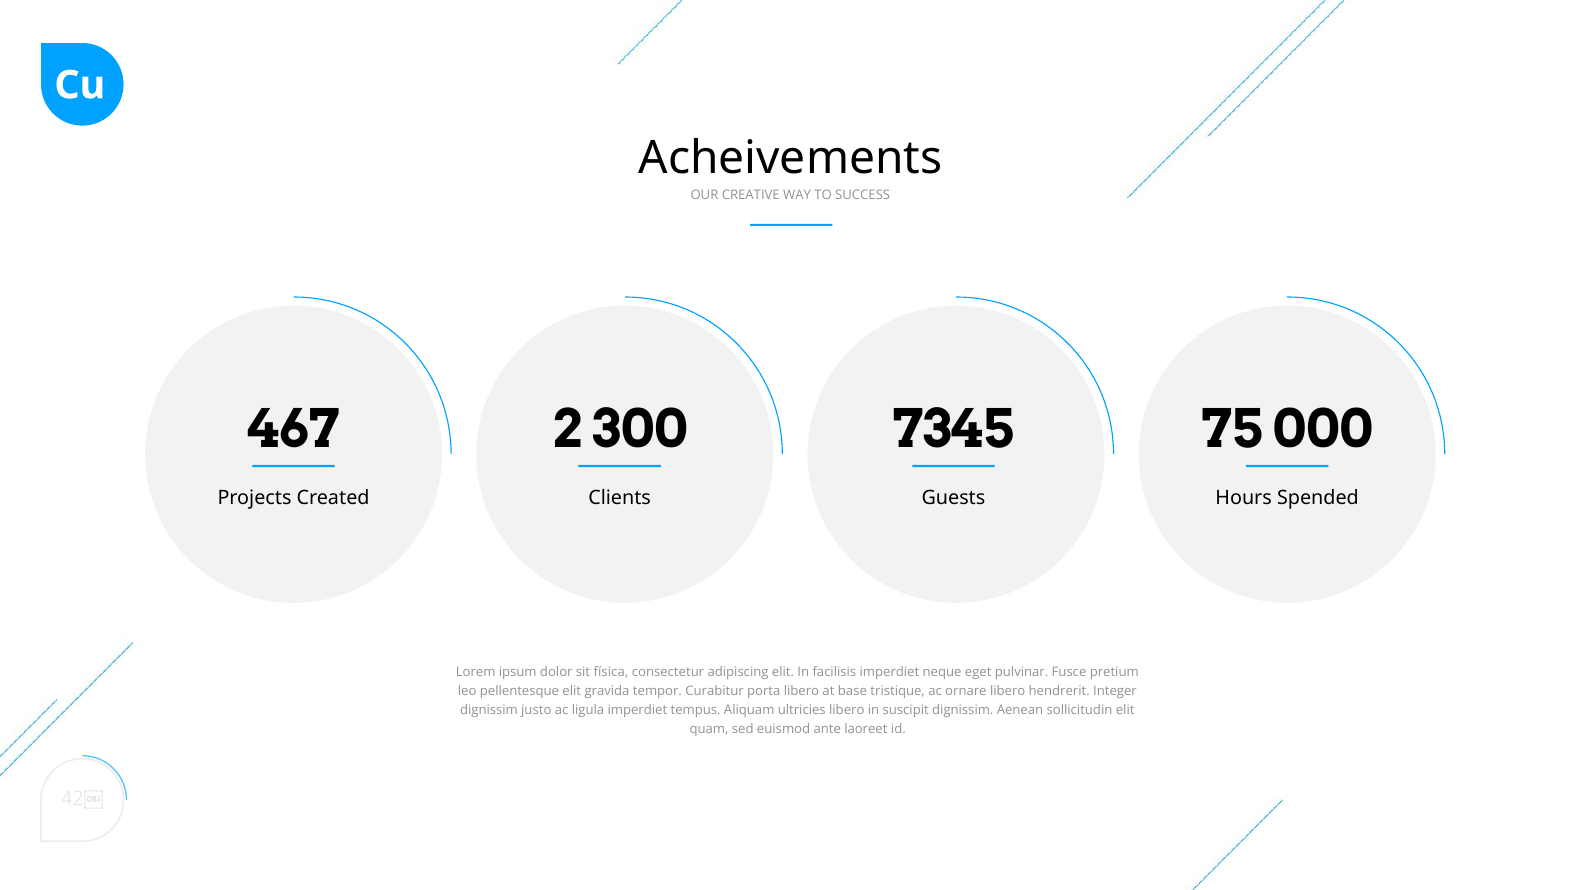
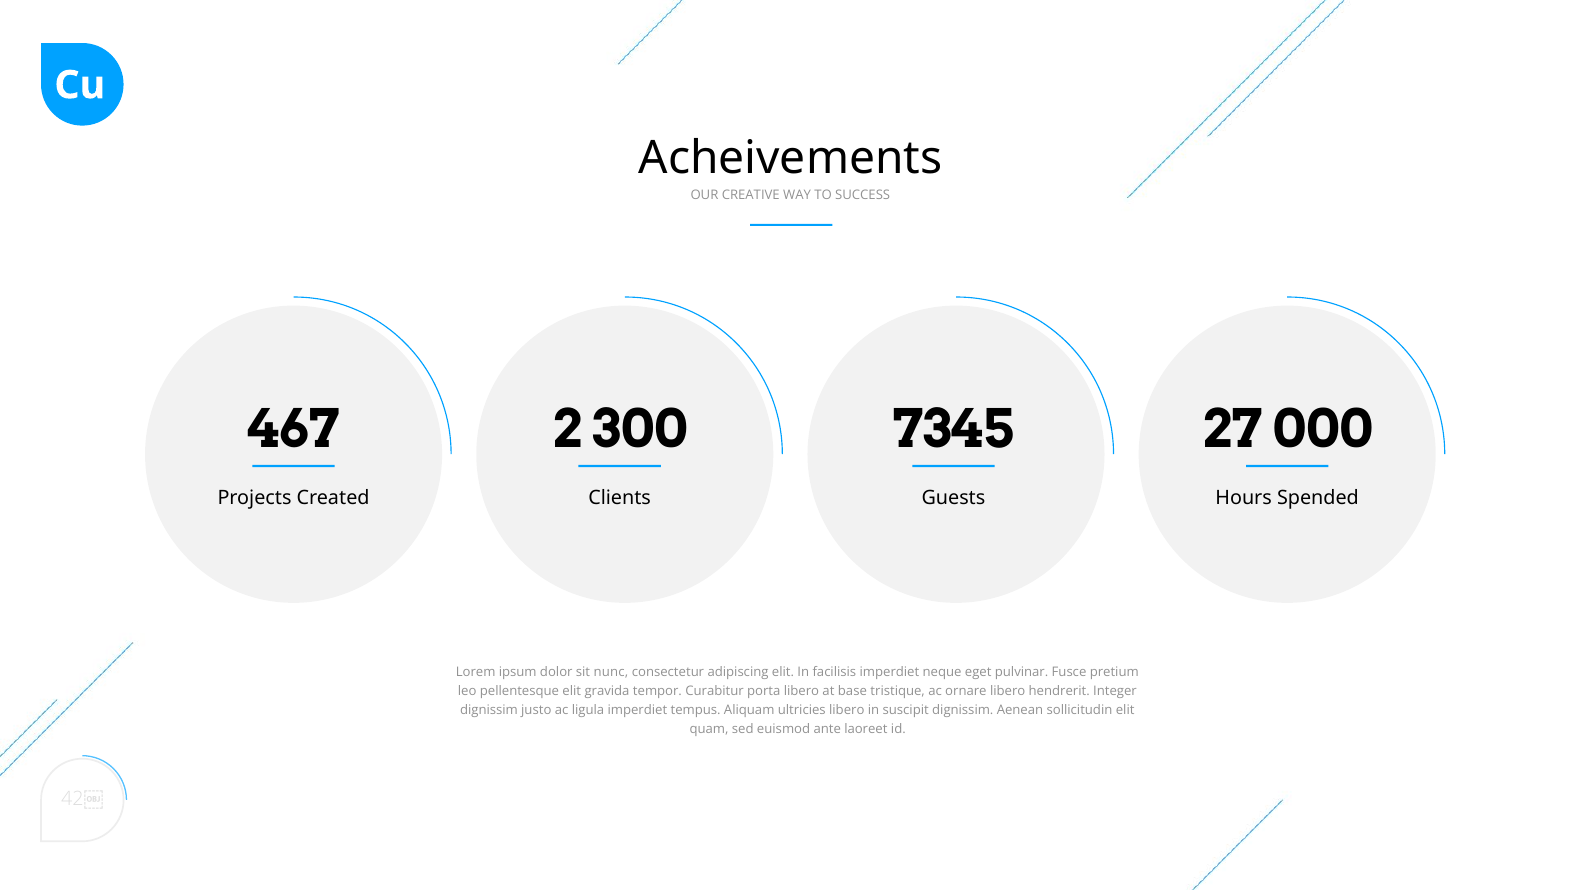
75: 75 -> 27
física: física -> nunc
